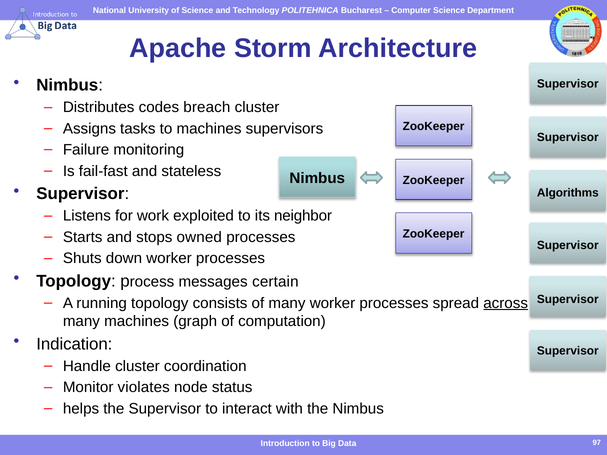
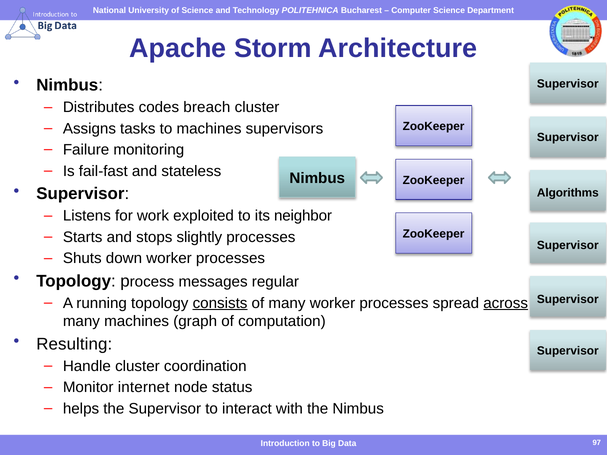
owned: owned -> slightly
certain: certain -> regular
consists underline: none -> present
Indication: Indication -> Resulting
violates: violates -> internet
